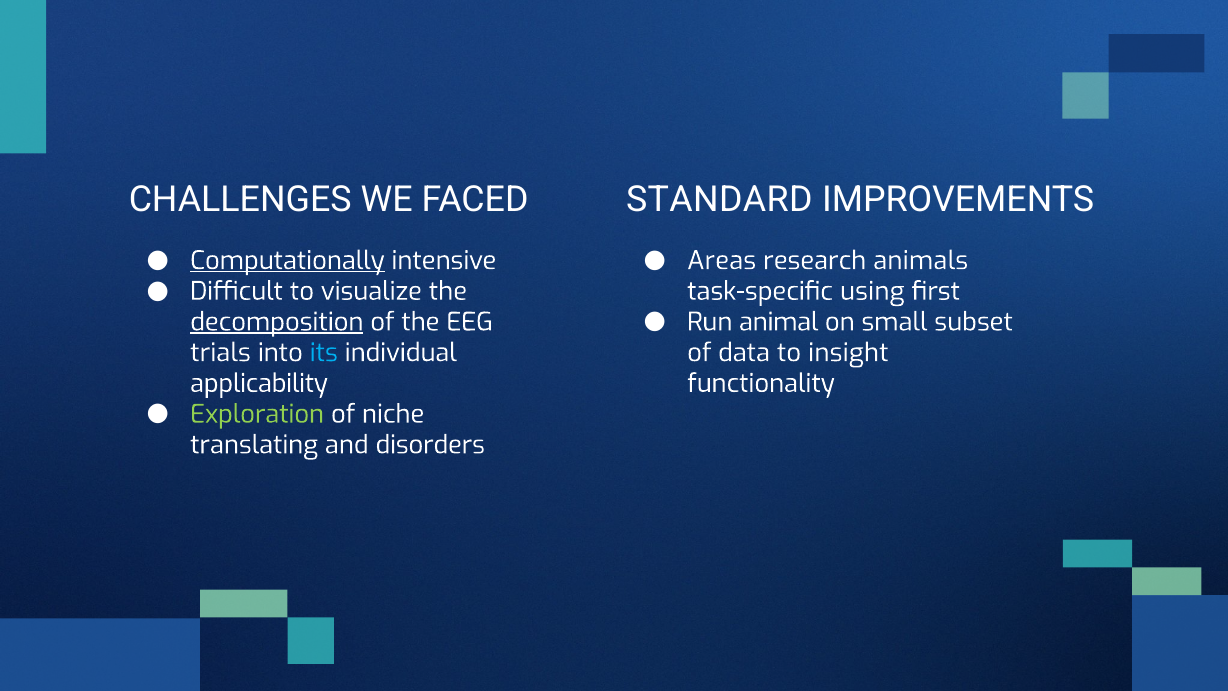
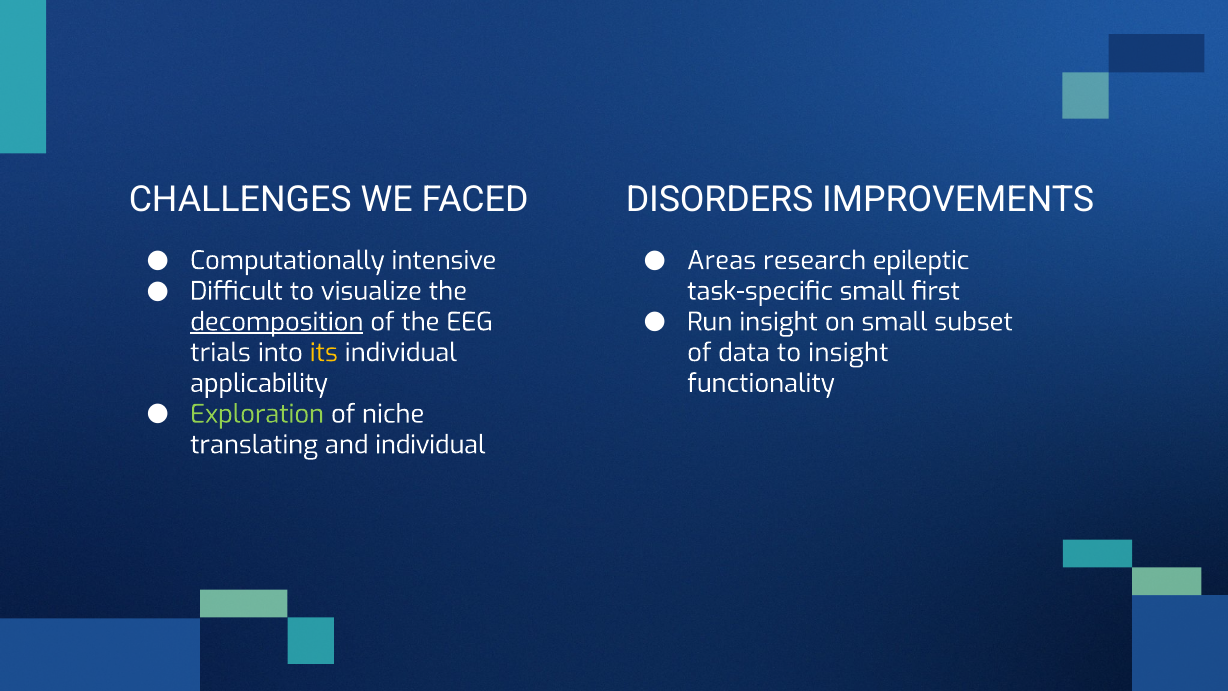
STANDARD: STANDARD -> DISORDERS
Computationally underline: present -> none
animals: animals -> epileptic
task-specific using: using -> small
Run animal: animal -> insight
its colour: light blue -> yellow
and disorders: disorders -> individual
